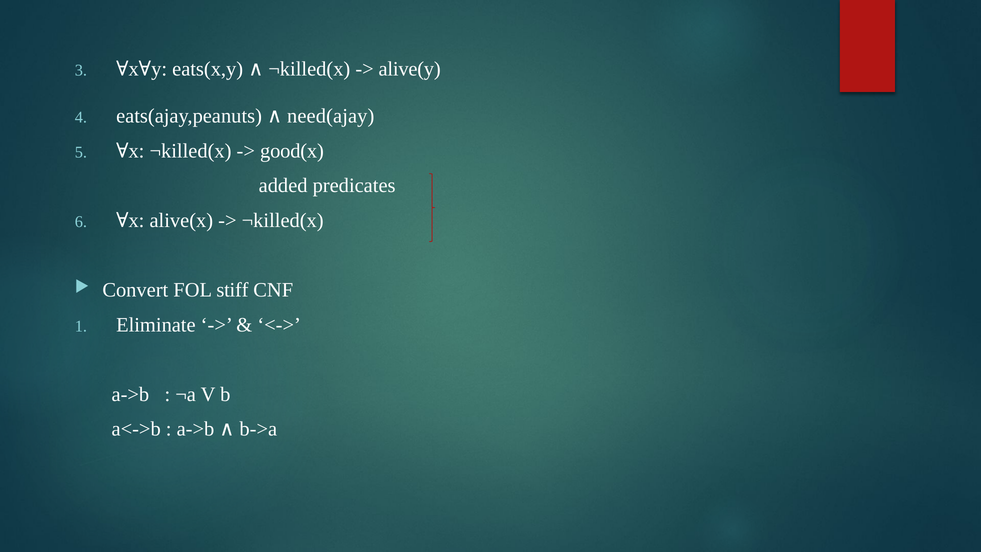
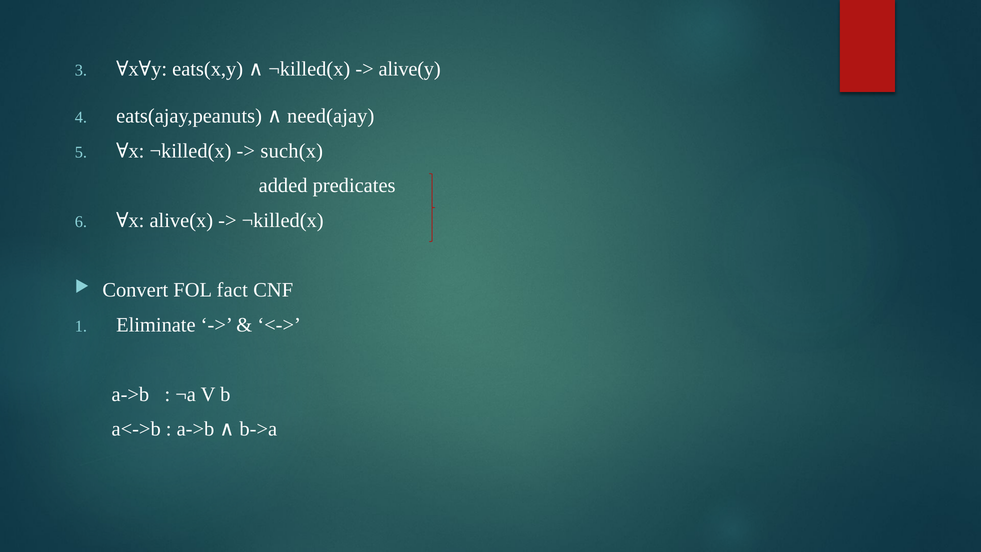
good(x: good(x -> such(x
stiff: stiff -> fact
